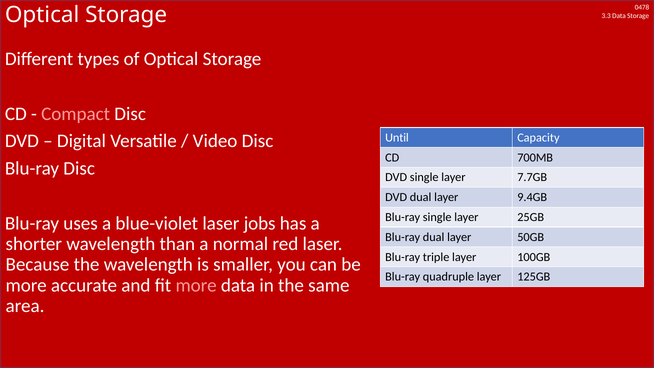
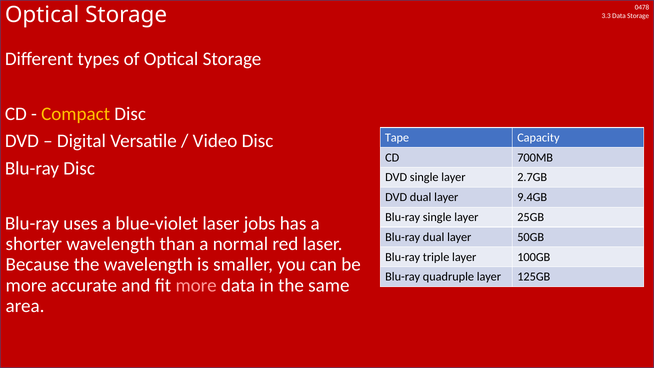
Compact colour: pink -> yellow
Until: Until -> Tape
7.7GB: 7.7GB -> 2.7GB
